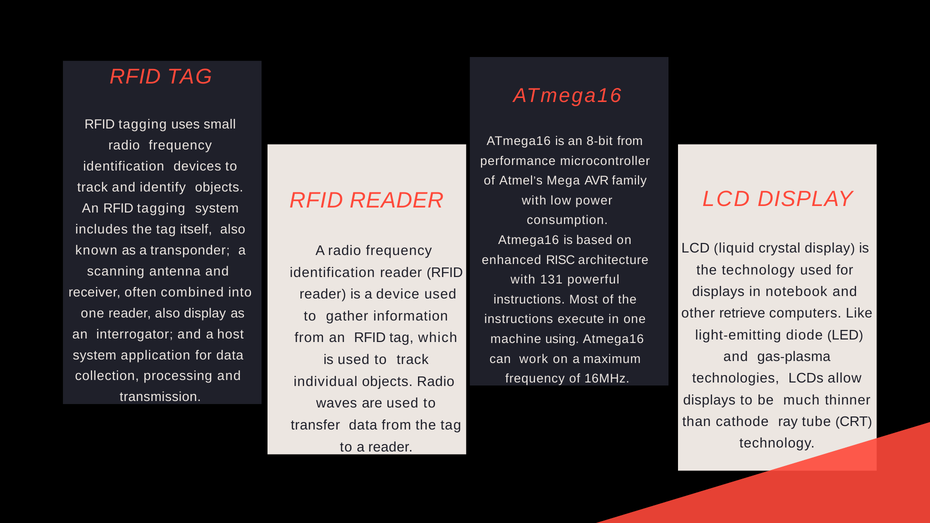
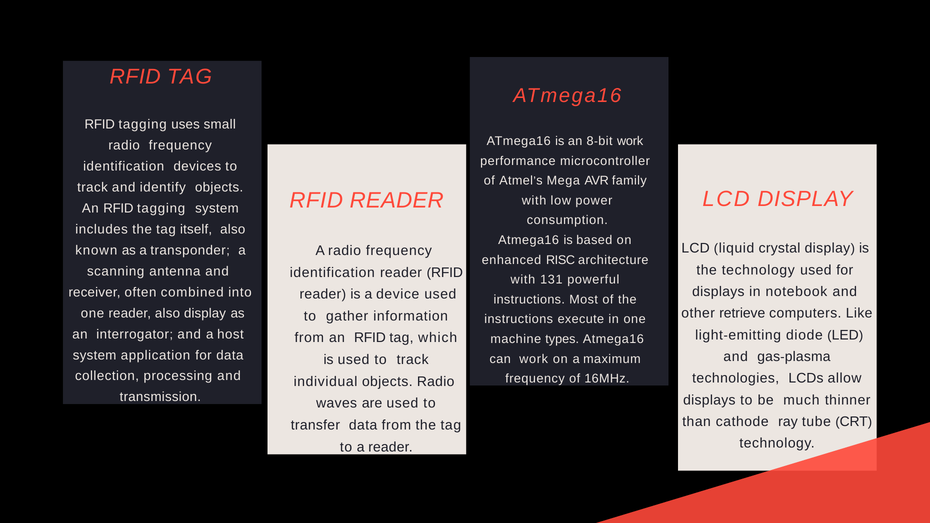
8-bit from: from -> work
using: using -> types
